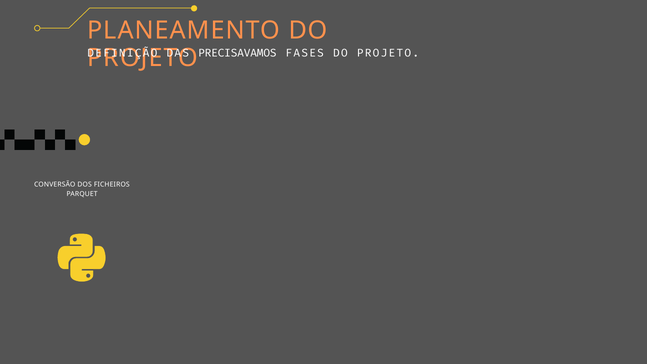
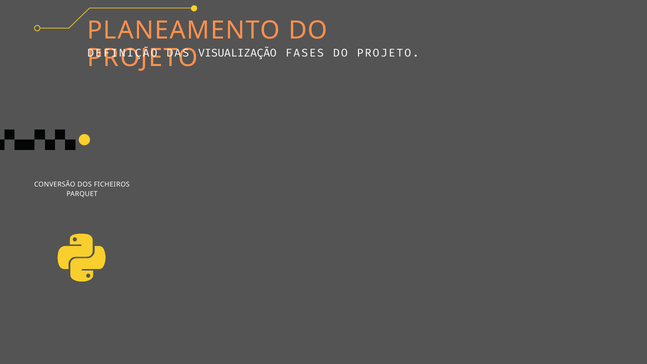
PRECISAVAMOS: PRECISAVAMOS -> VISUALIZAÇÃO
